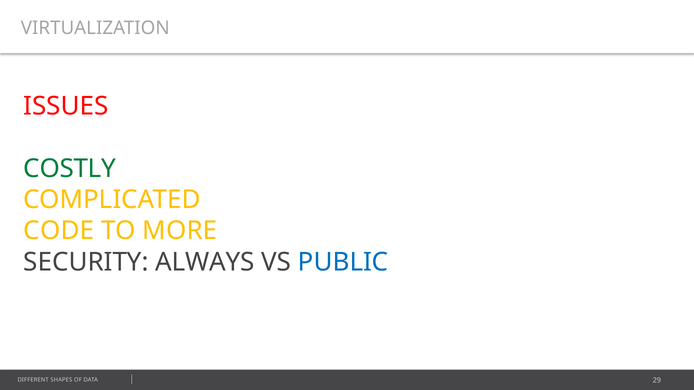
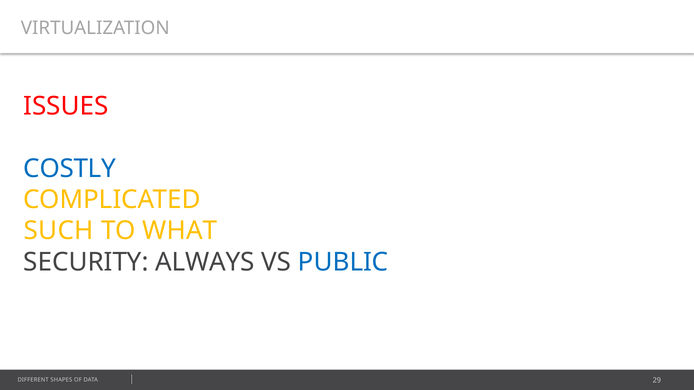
COSTLY colour: green -> blue
CODE: CODE -> SUCH
MORE: MORE -> WHAT
